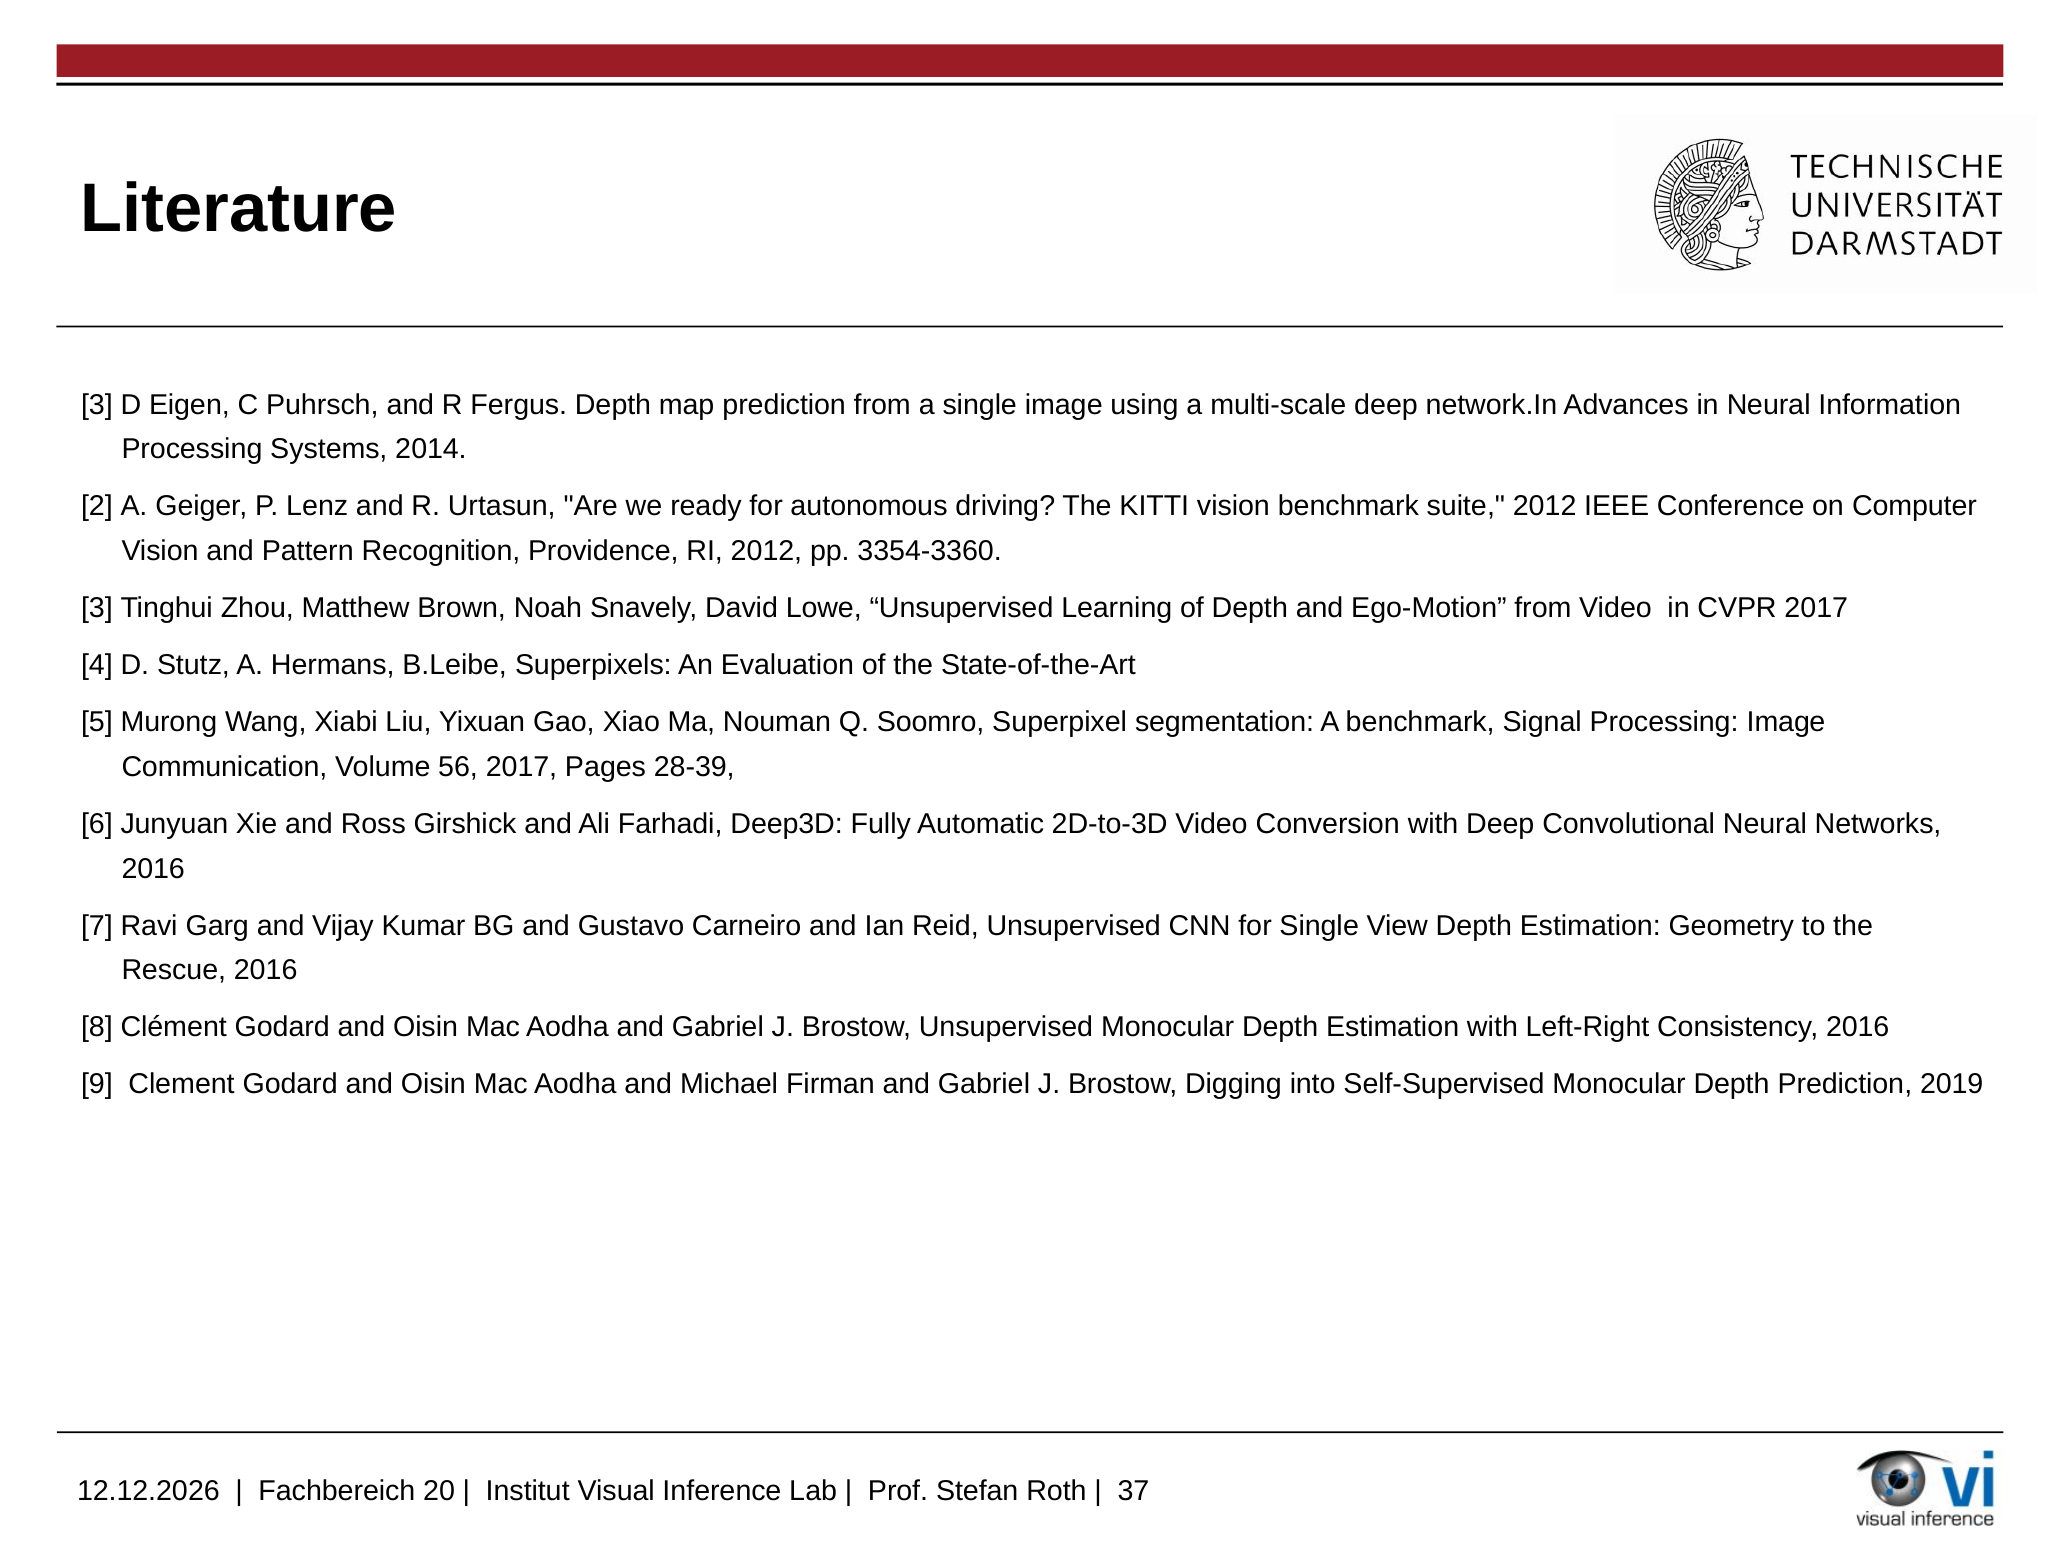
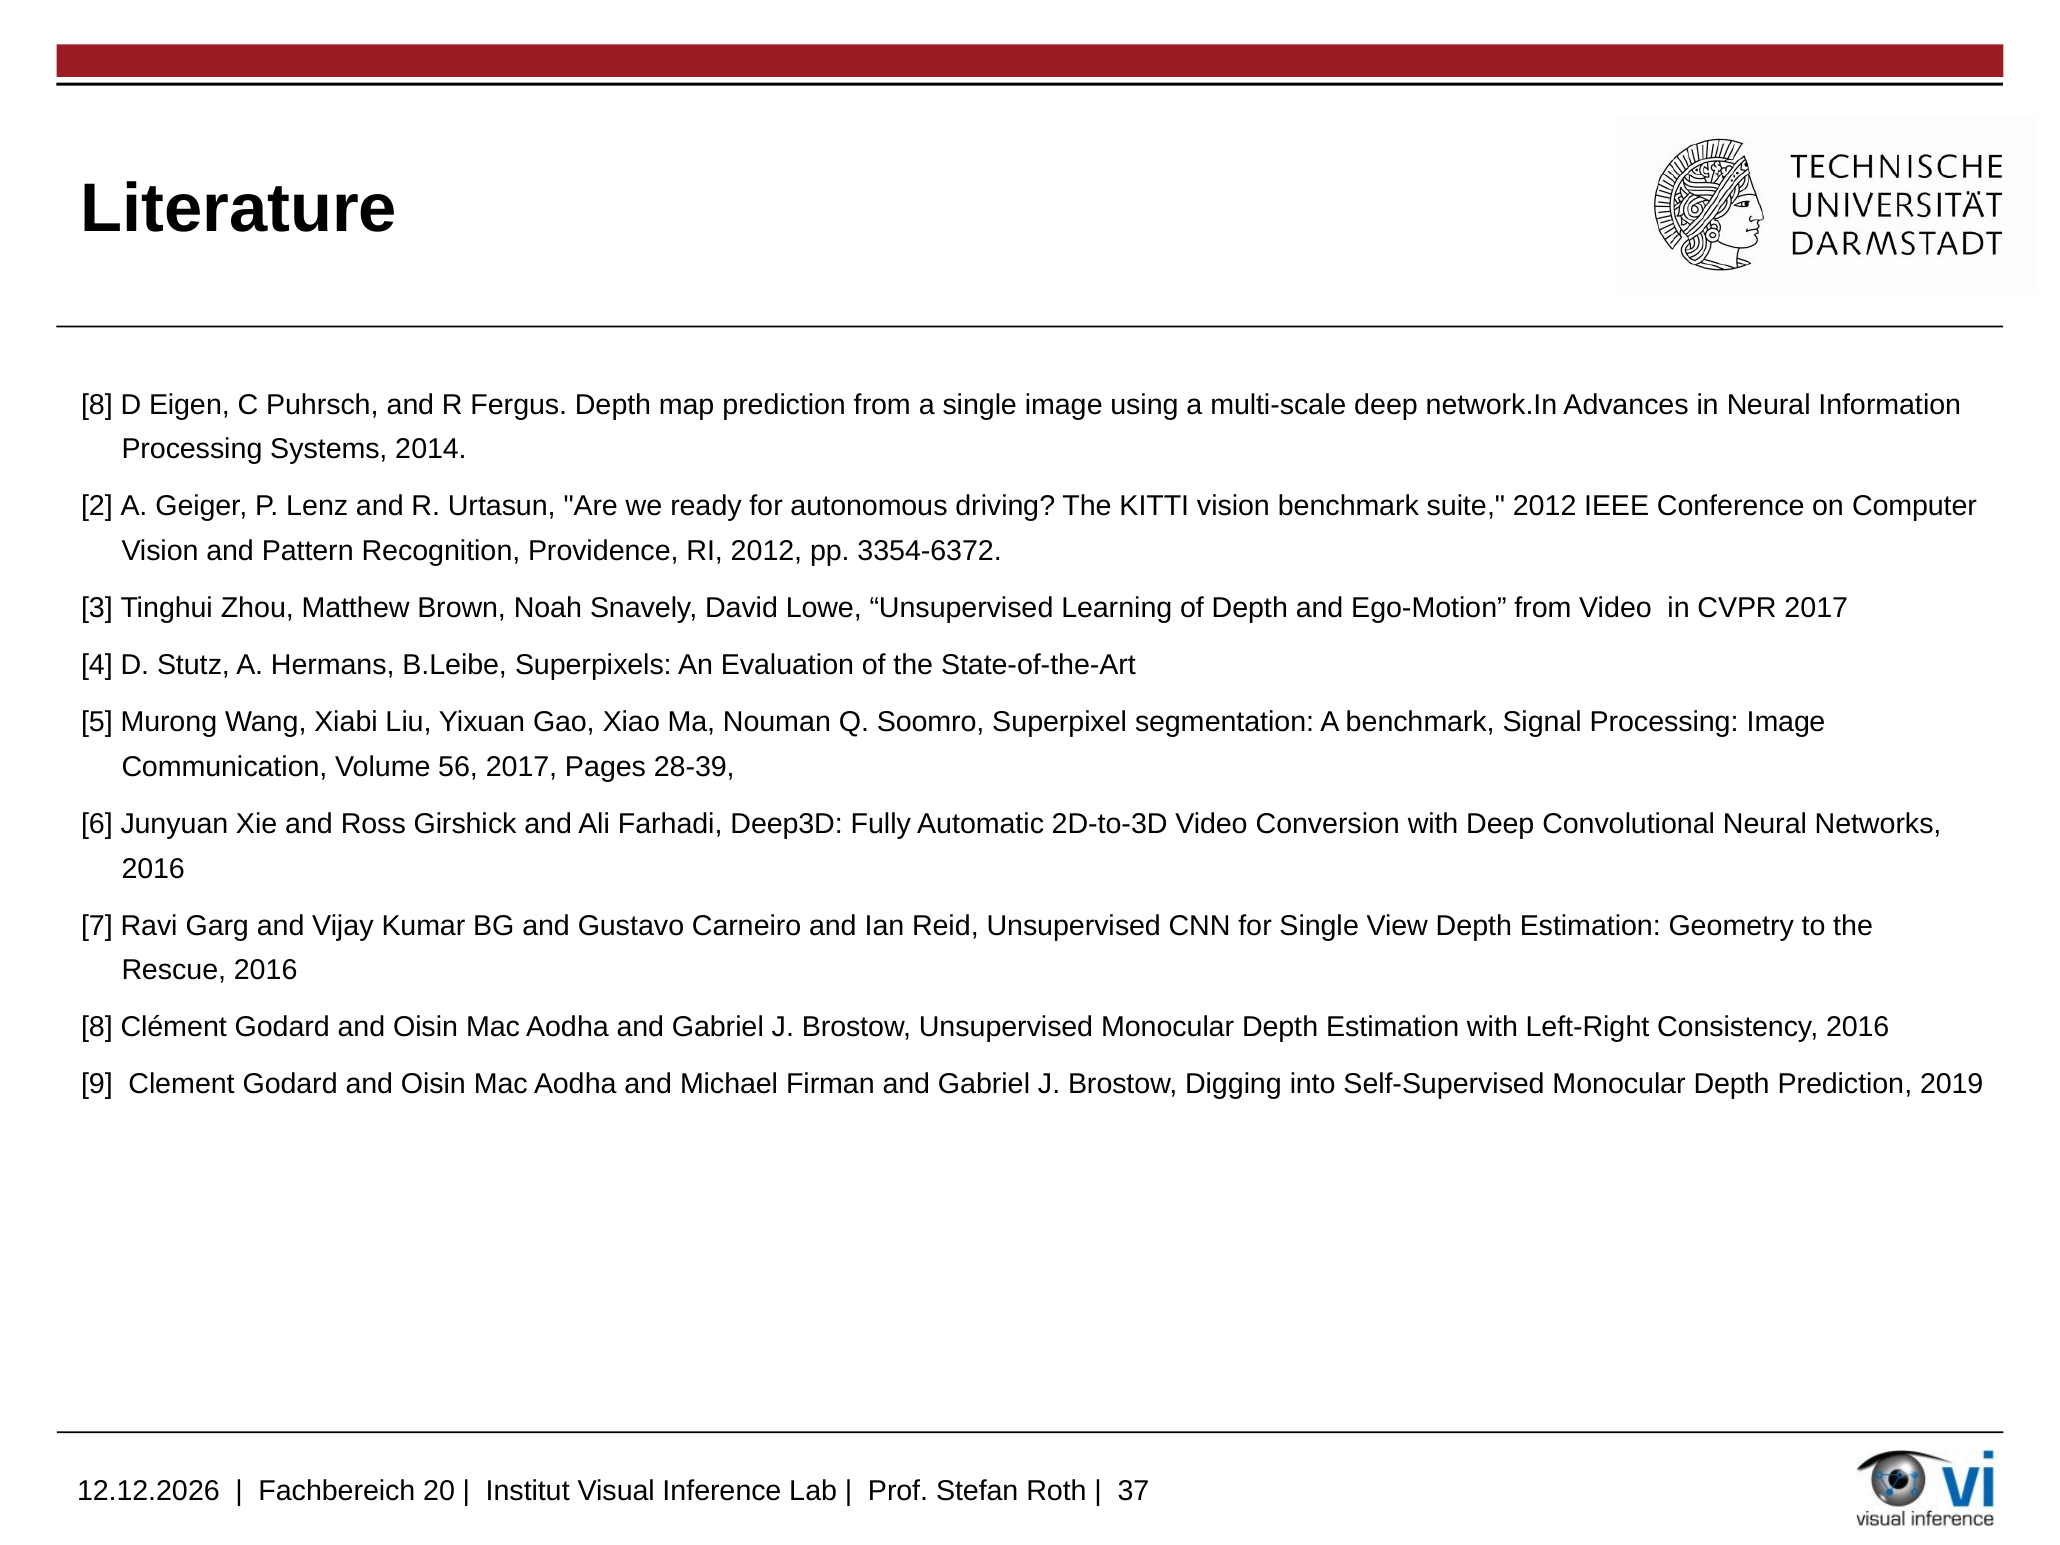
3 at (97, 405): 3 -> 8
3354-3360: 3354-3360 -> 3354-6372
